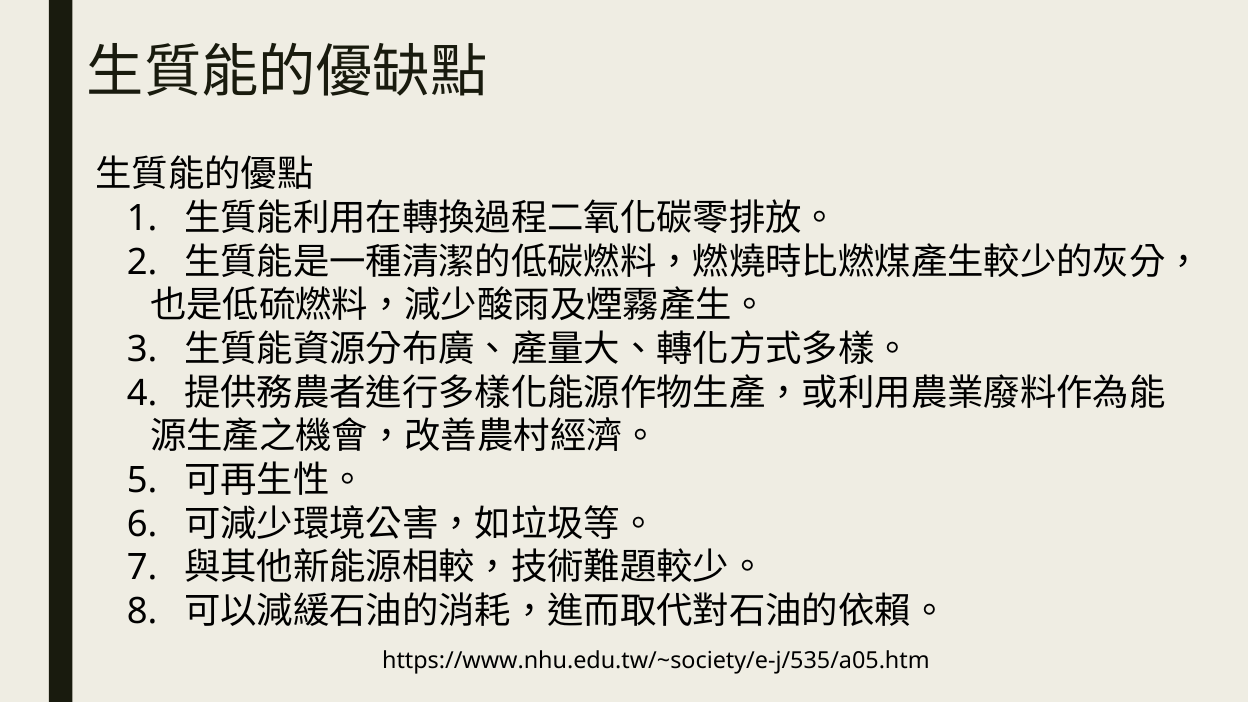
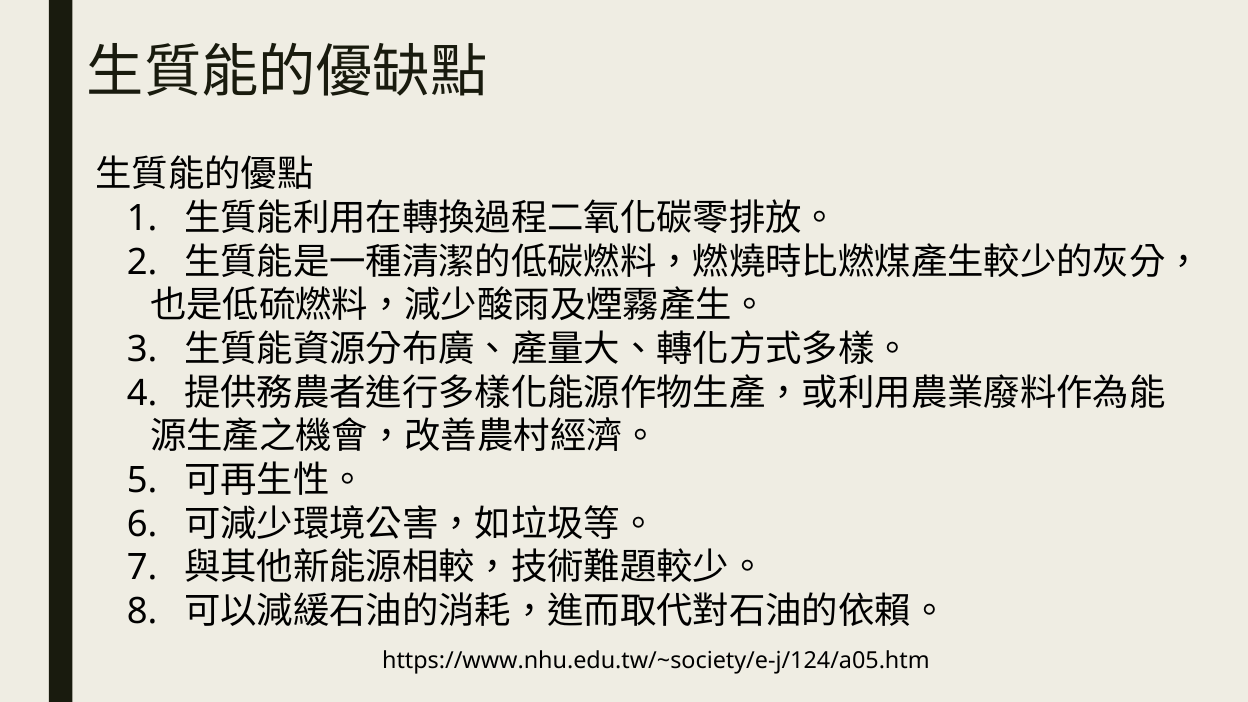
https://www.nhu.edu.tw/~society/e-j/535/a05.htm: https://www.nhu.edu.tw/~society/e-j/535/a05.htm -> https://www.nhu.edu.tw/~society/e-j/124/a05.htm
